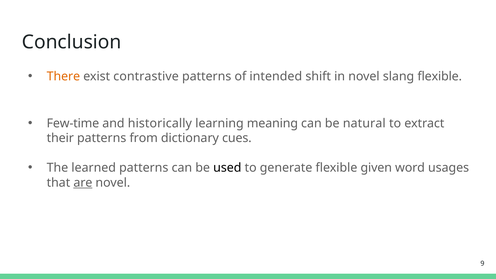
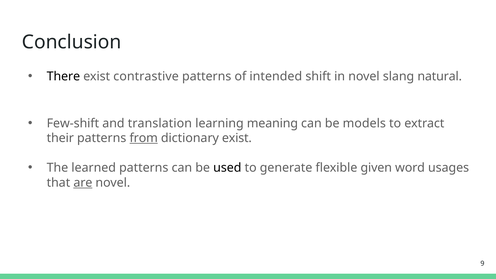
There colour: orange -> black
slang flexible: flexible -> natural
Few-time: Few-time -> Few-shift
historically: historically -> translation
natural: natural -> models
from underline: none -> present
dictionary cues: cues -> exist
